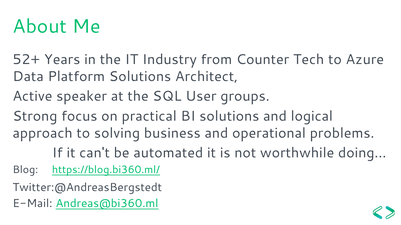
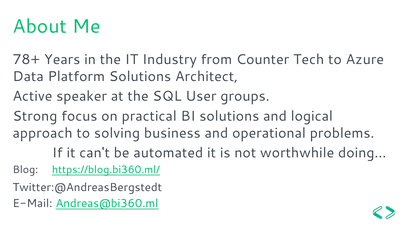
52+: 52+ -> 78+
